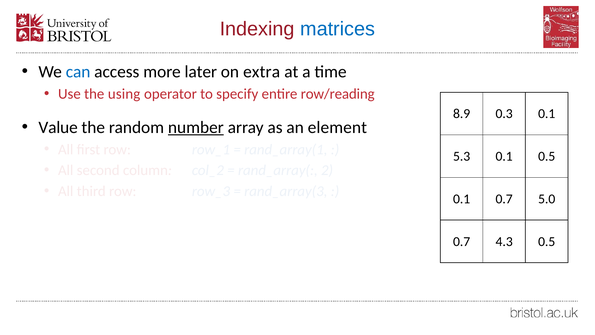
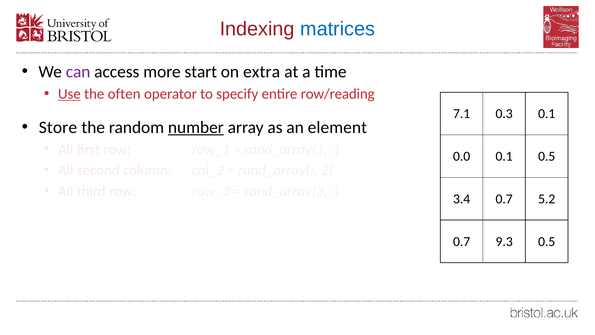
can colour: blue -> purple
later: later -> start
Use underline: none -> present
using: using -> often
8.9: 8.9 -> 7.1
Value: Value -> Store
5.3: 5.3 -> 0.0
0.1 at (462, 199): 0.1 -> 3.4
5.0: 5.0 -> 5.2
4.3: 4.3 -> 9.3
